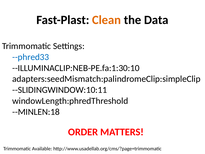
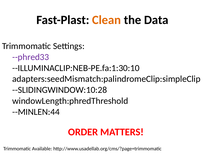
--phred33 colour: blue -> purple
--SLIDINGWINDOW:10:11: --SLIDINGWINDOW:10:11 -> --SLIDINGWINDOW:10:28
--MINLEN:18: --MINLEN:18 -> --MINLEN:44
